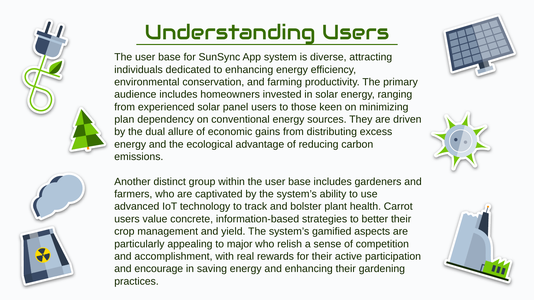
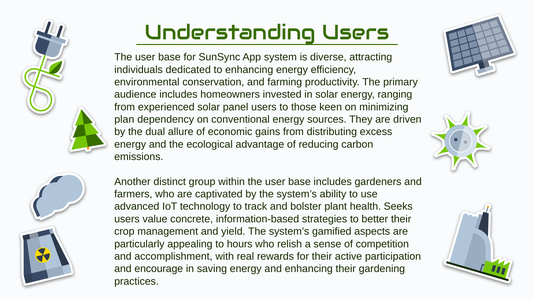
Carrot: Carrot -> Seeks
major: major -> hours
